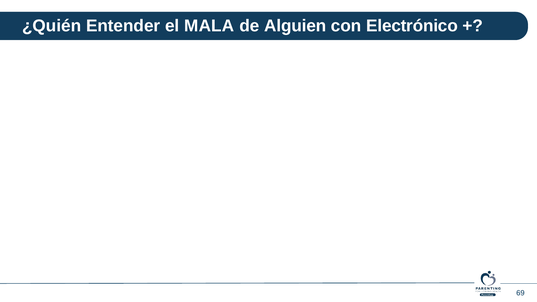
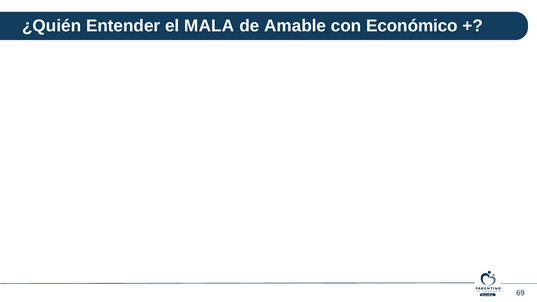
Alguien: Alguien -> Amable
Electrónico: Electrónico -> Económico
